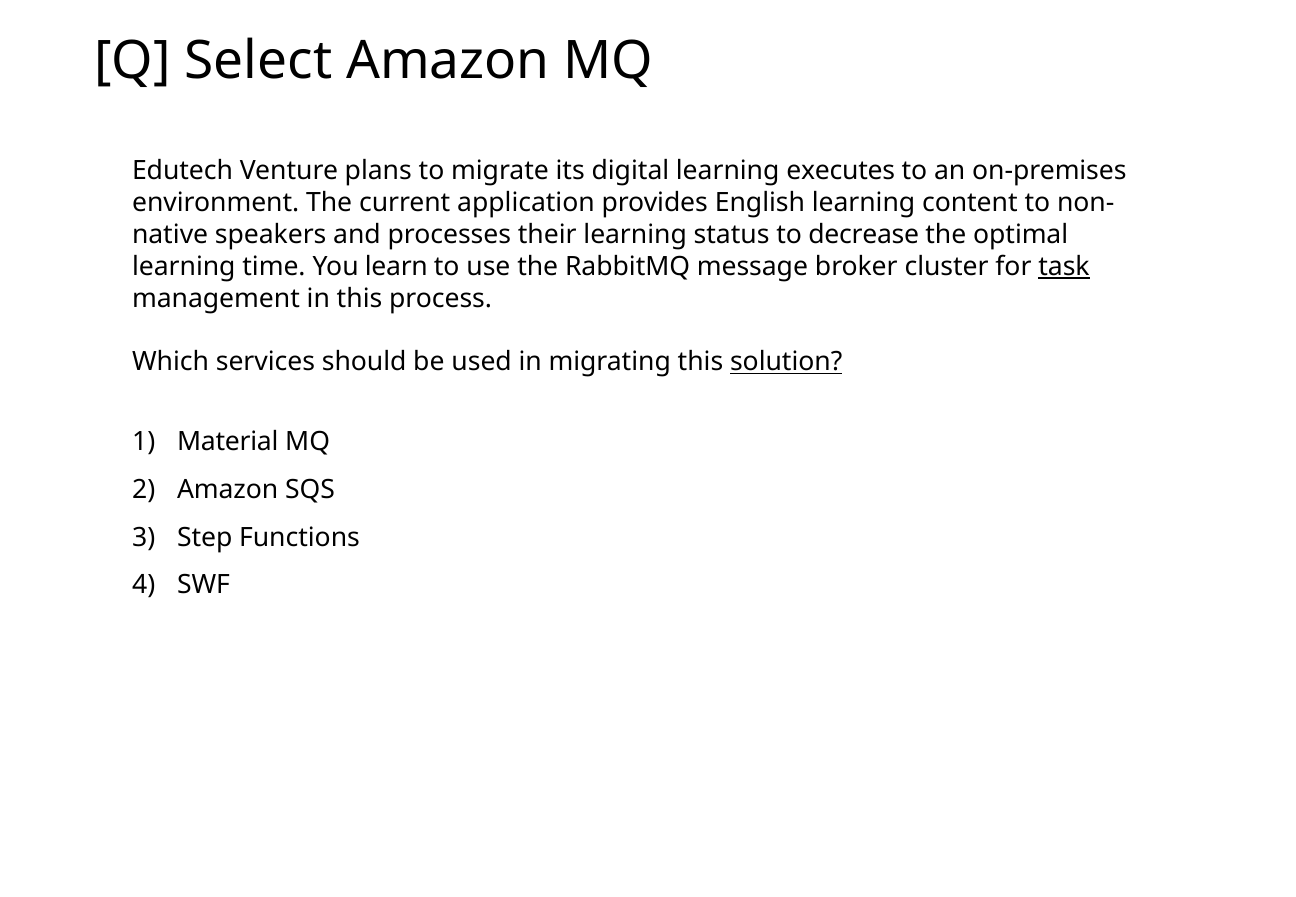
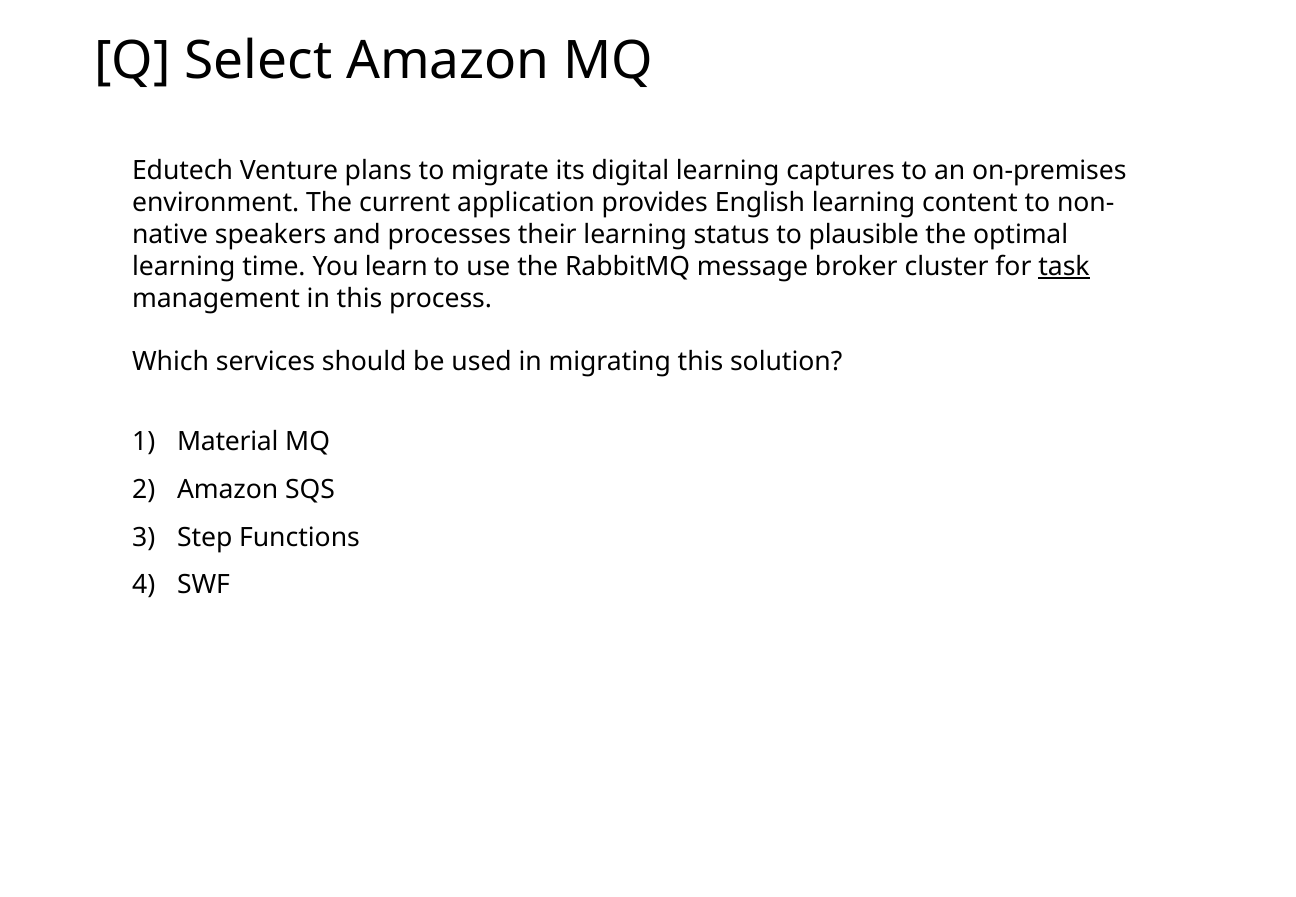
executes: executes -> captures
decrease: decrease -> plausible
solution underline: present -> none
